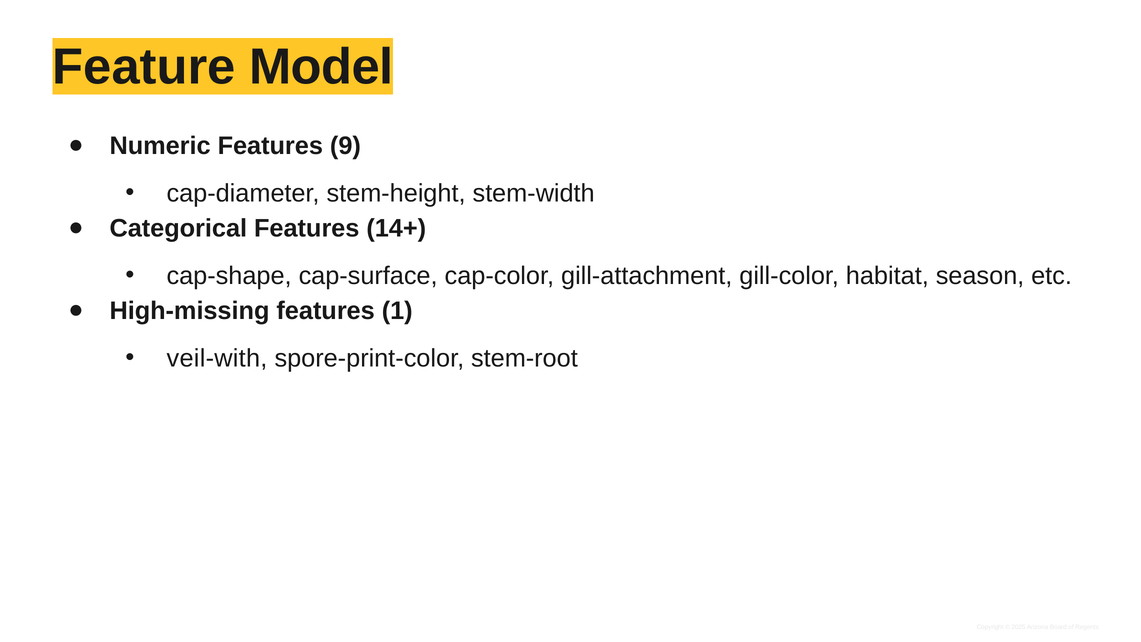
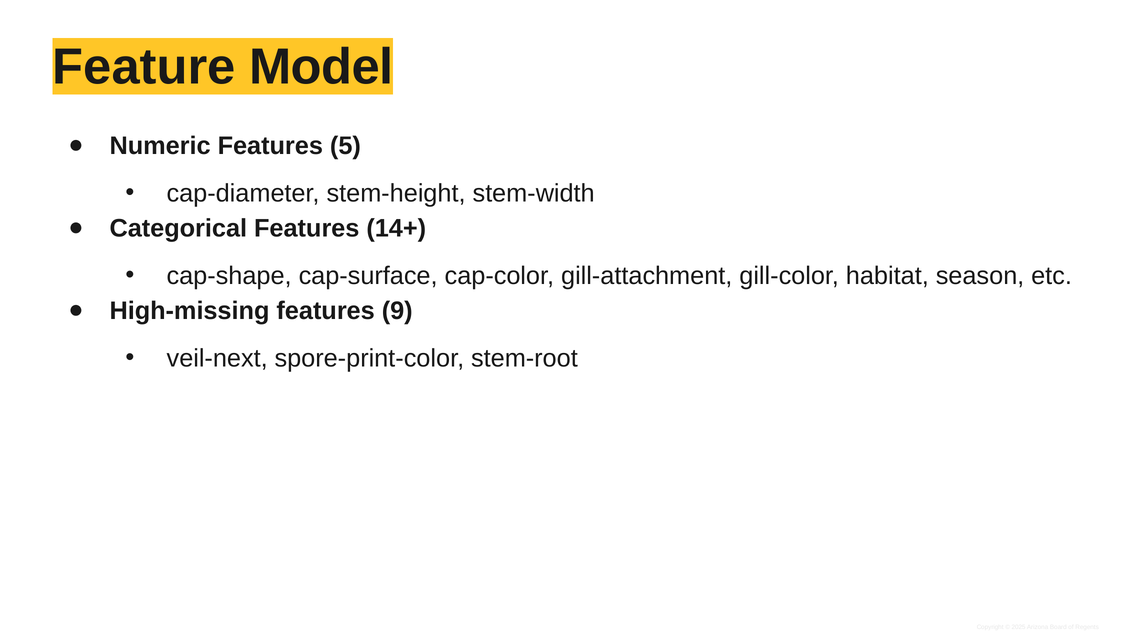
9: 9 -> 5
1: 1 -> 9
veil-with: veil-with -> veil-next
